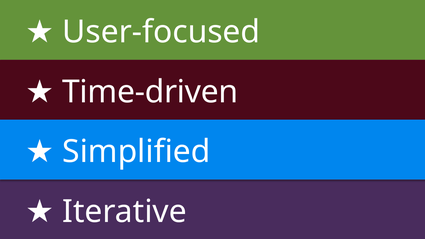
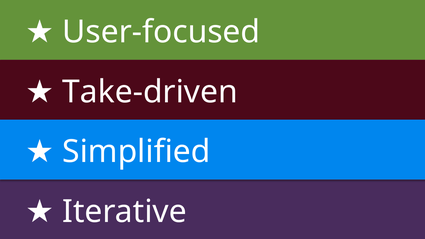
Time-driven: Time-driven -> Take-driven
